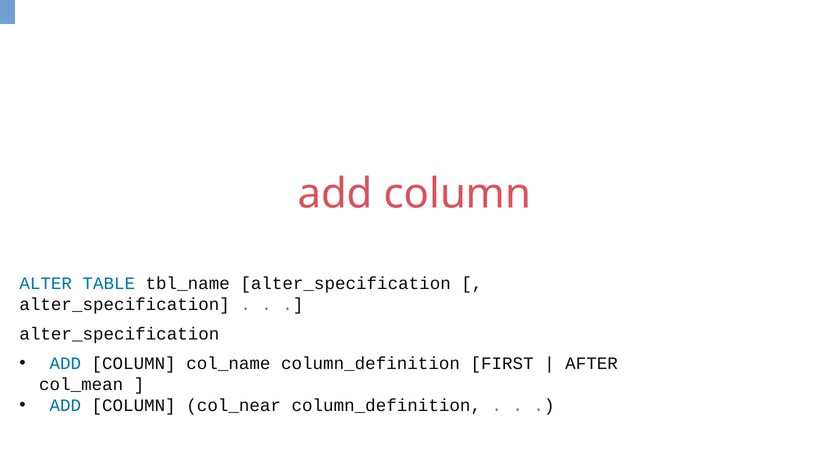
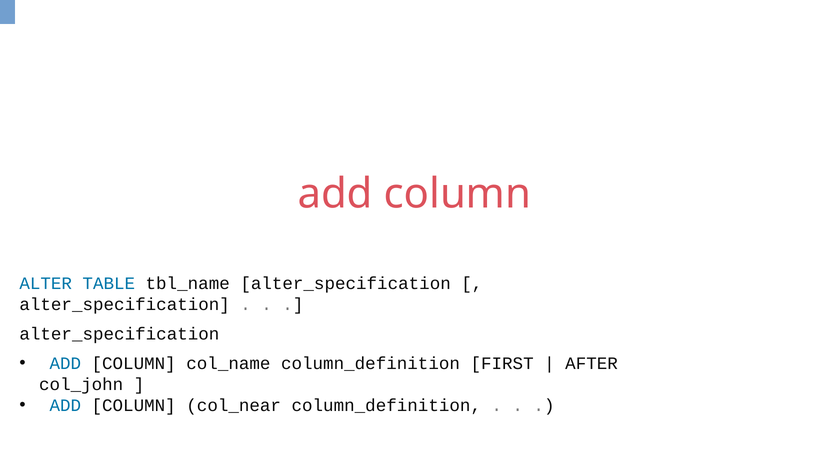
col_mean: col_mean -> col_john
